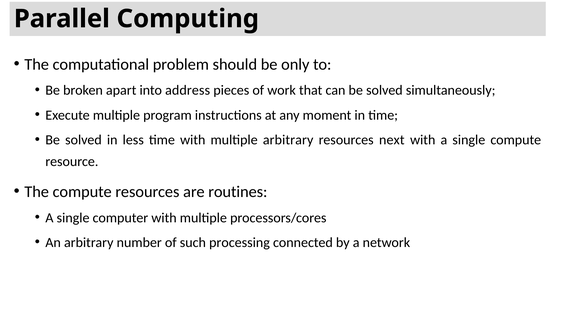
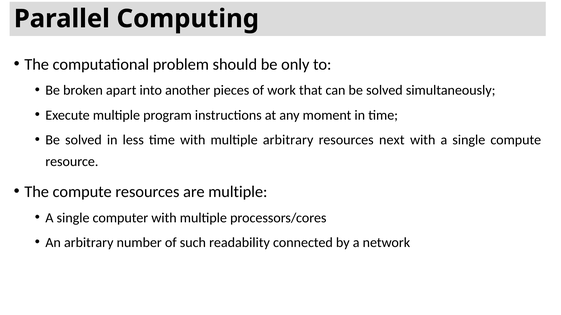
address: address -> another
are routines: routines -> multiple
processing: processing -> readability
